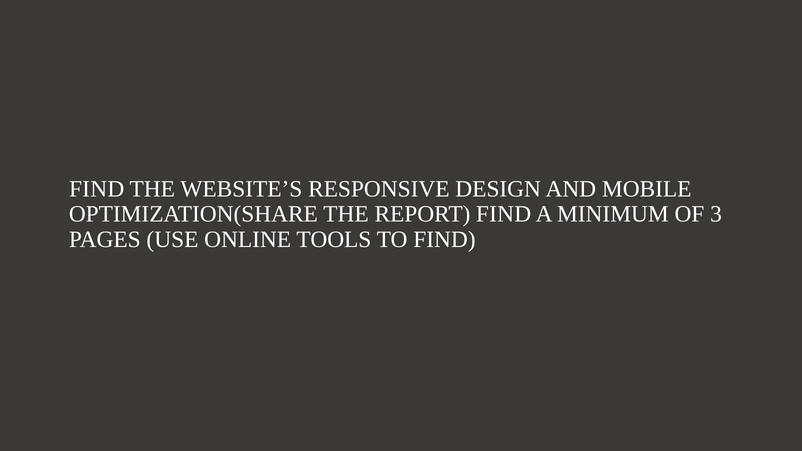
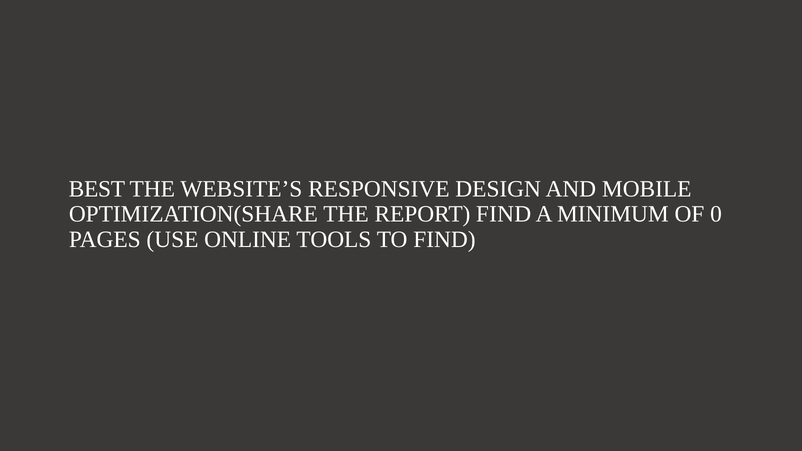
FIND at (97, 189): FIND -> BEST
3: 3 -> 0
